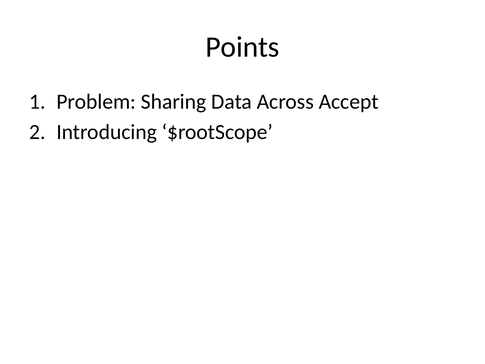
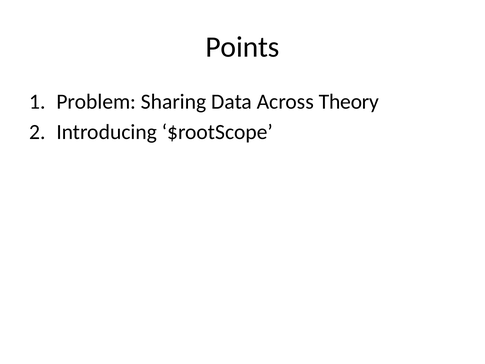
Accept: Accept -> Theory
